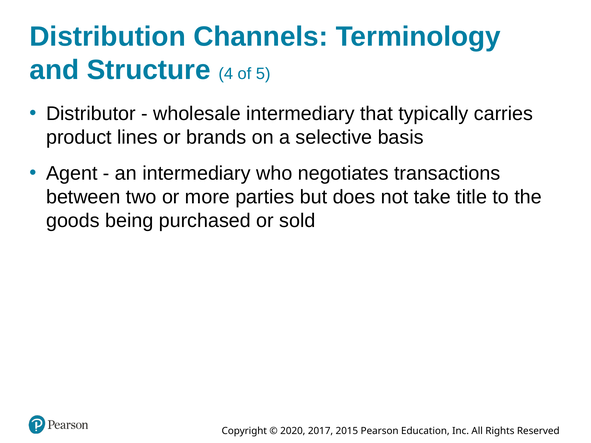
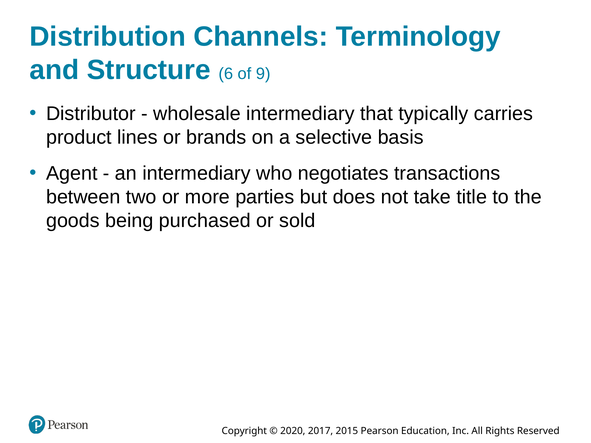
4: 4 -> 6
5: 5 -> 9
